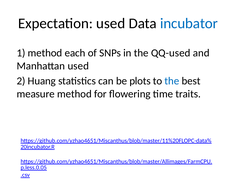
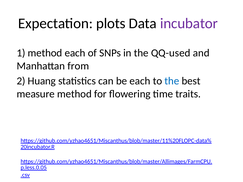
Expectation used: used -> plots
incubator colour: blue -> purple
Manhattan used: used -> from
be plots: plots -> each
